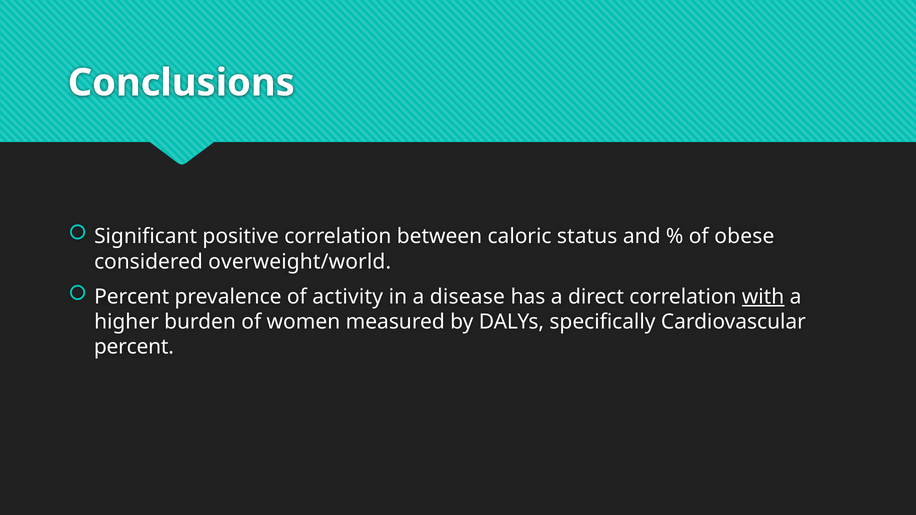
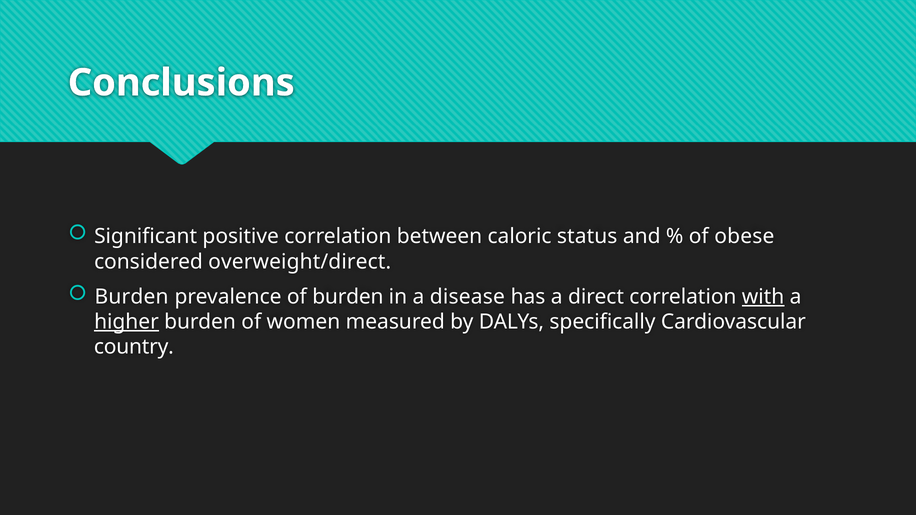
overweight/world: overweight/world -> overweight/direct
Percent at (132, 297): Percent -> Burden
of activity: activity -> burden
higher underline: none -> present
percent at (134, 347): percent -> country
